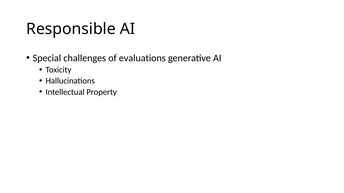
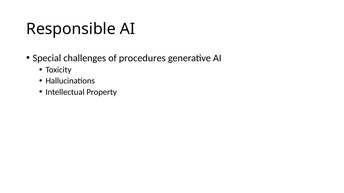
evaluations: evaluations -> procedures
